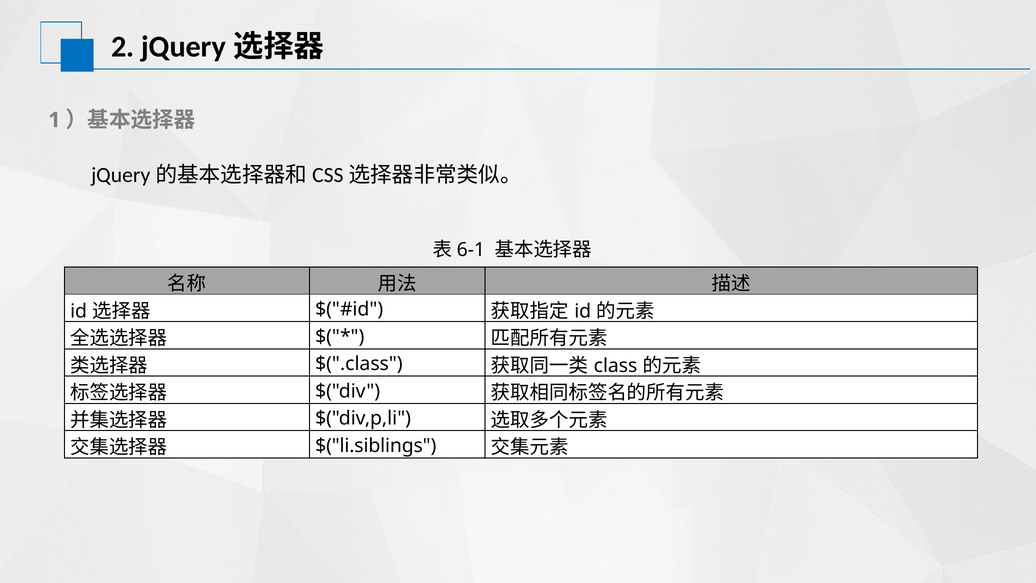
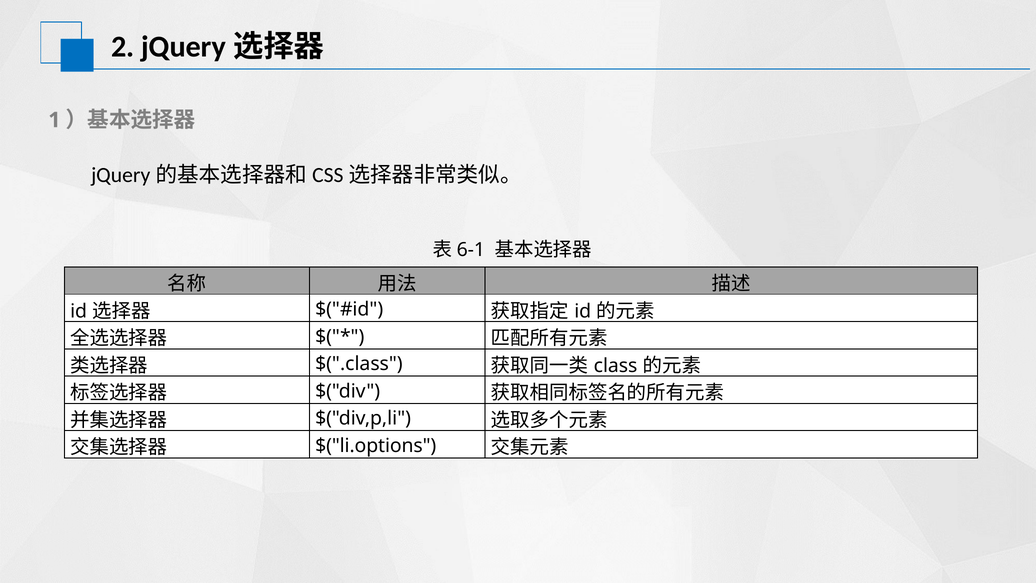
$("li.siblings: $("li.siblings -> $("li.options
